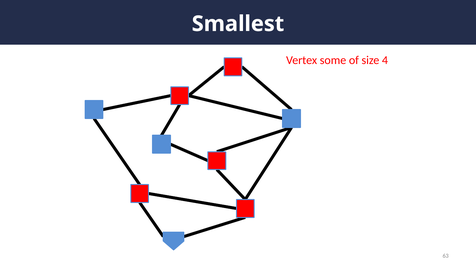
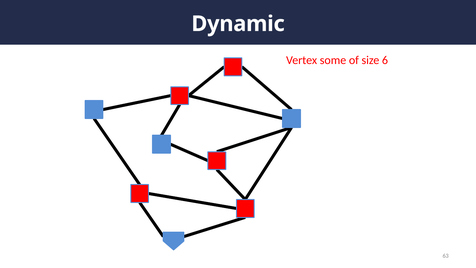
Smallest: Smallest -> Dynamic
4: 4 -> 6
